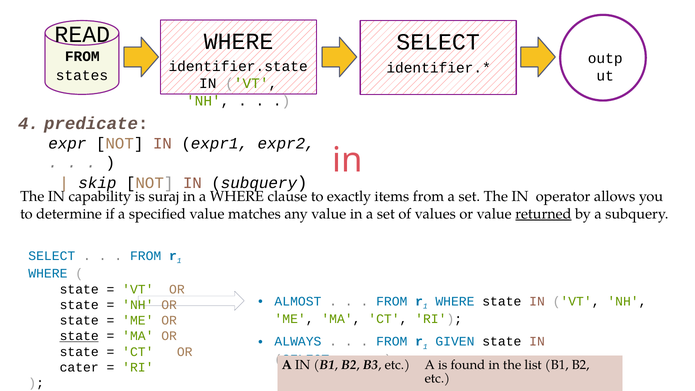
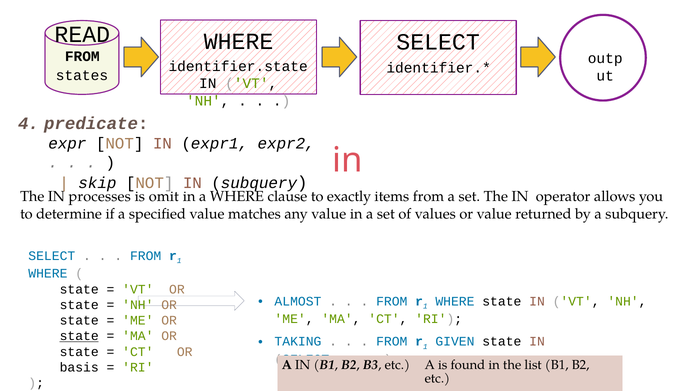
capability: capability -> processes
suraj: suraj -> omit
returned underline: present -> none
ALWAYS: ALWAYS -> TAKING
cater: cater -> basis
